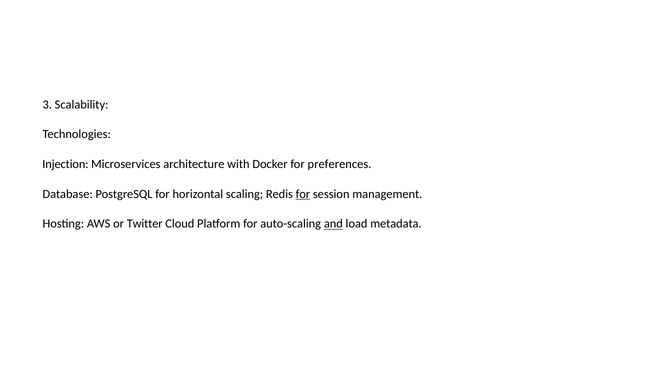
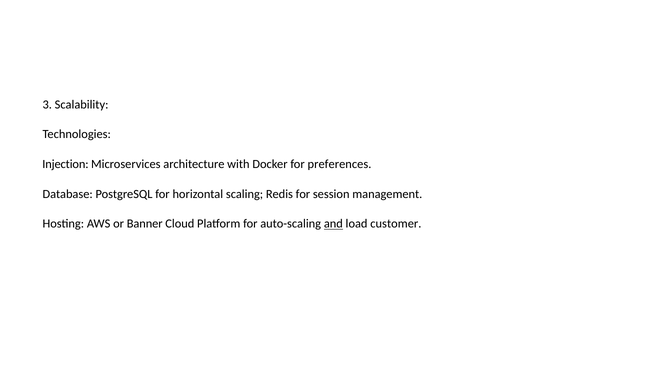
for at (303, 194) underline: present -> none
Twitter: Twitter -> Banner
metadata: metadata -> customer
